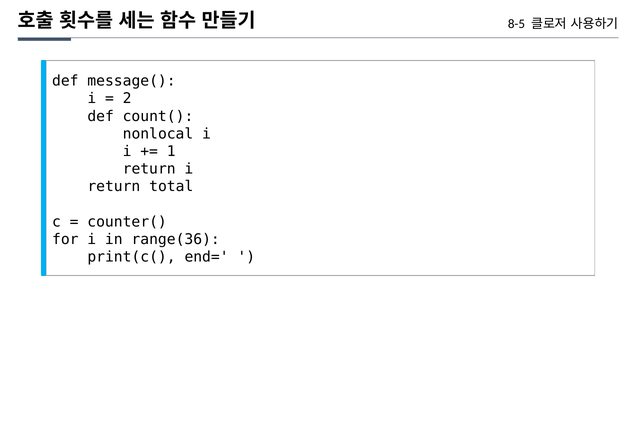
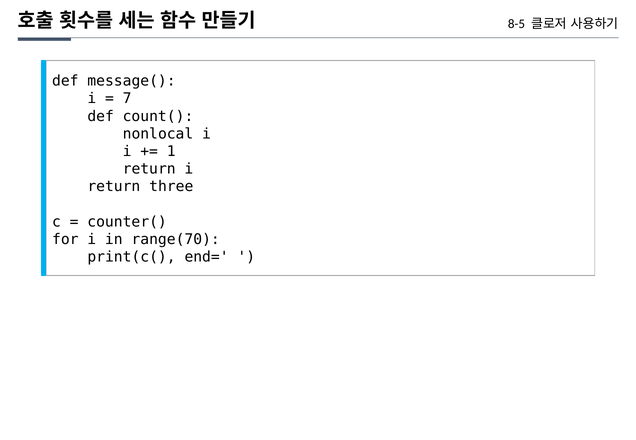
2: 2 -> 7
total: total -> three
range(36: range(36 -> range(70
